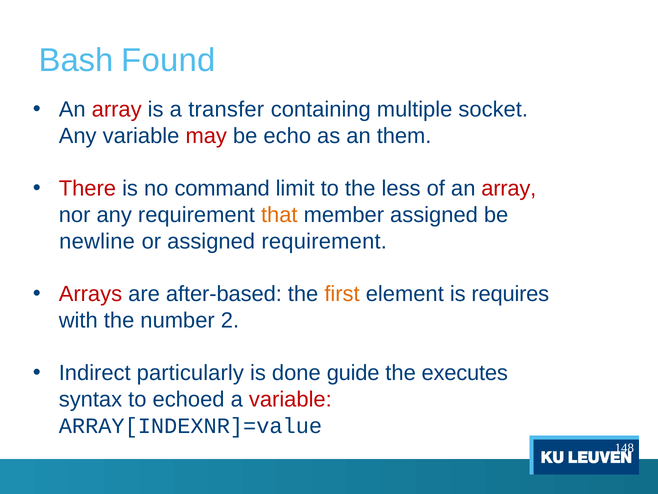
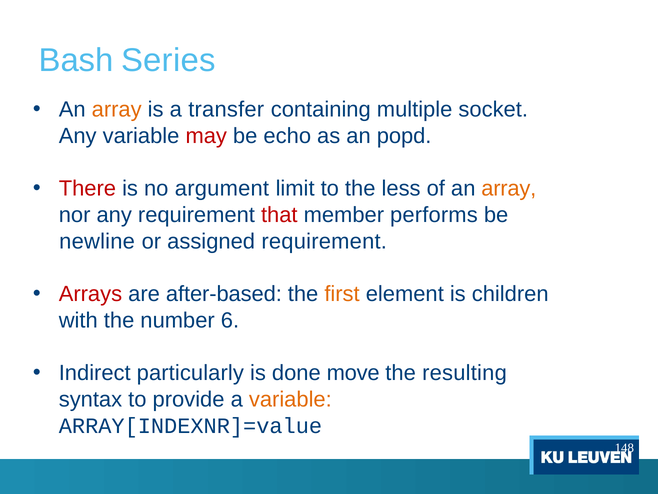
Found: Found -> Series
array at (117, 110) colour: red -> orange
them: them -> popd
command: command -> argument
array at (509, 189) colour: red -> orange
that colour: orange -> red
member assigned: assigned -> performs
requires: requires -> children
2: 2 -> 6
guide: guide -> move
executes: executes -> resulting
echoed: echoed -> provide
variable at (290, 399) colour: red -> orange
